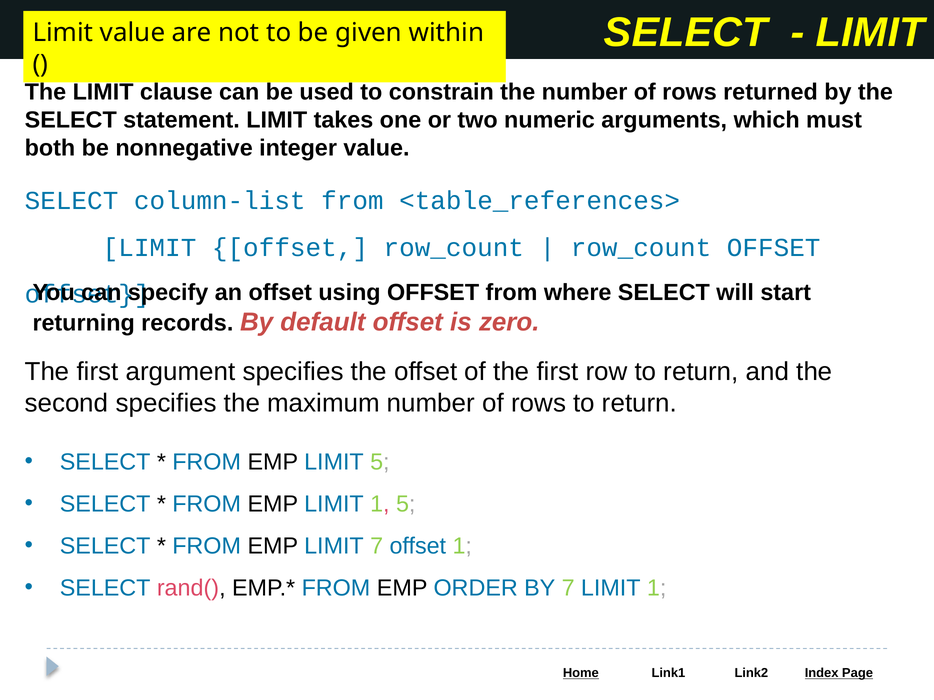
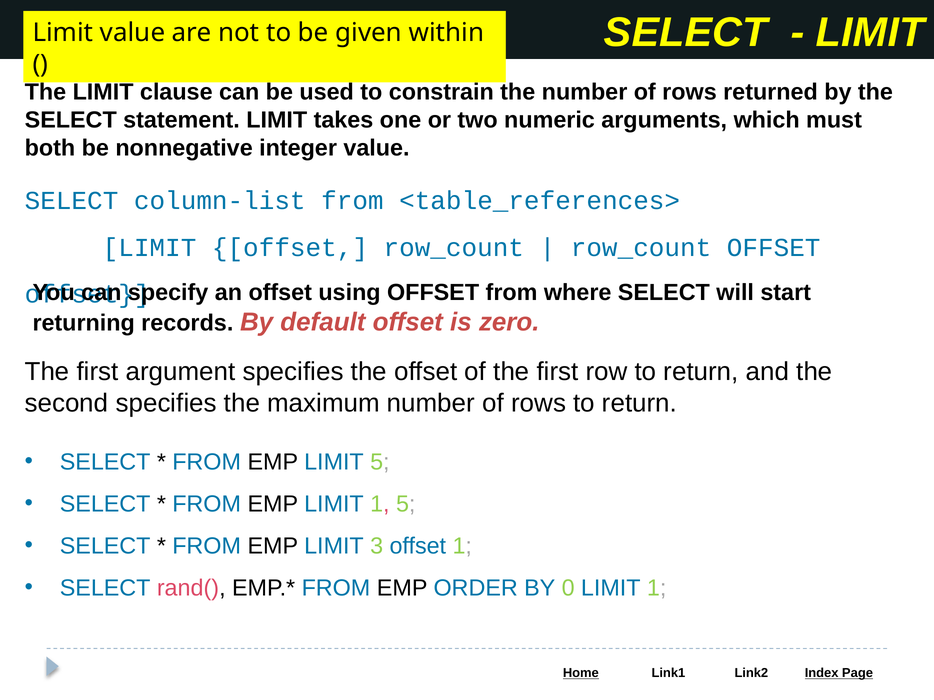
LIMIT 7: 7 -> 3
BY 7: 7 -> 0
